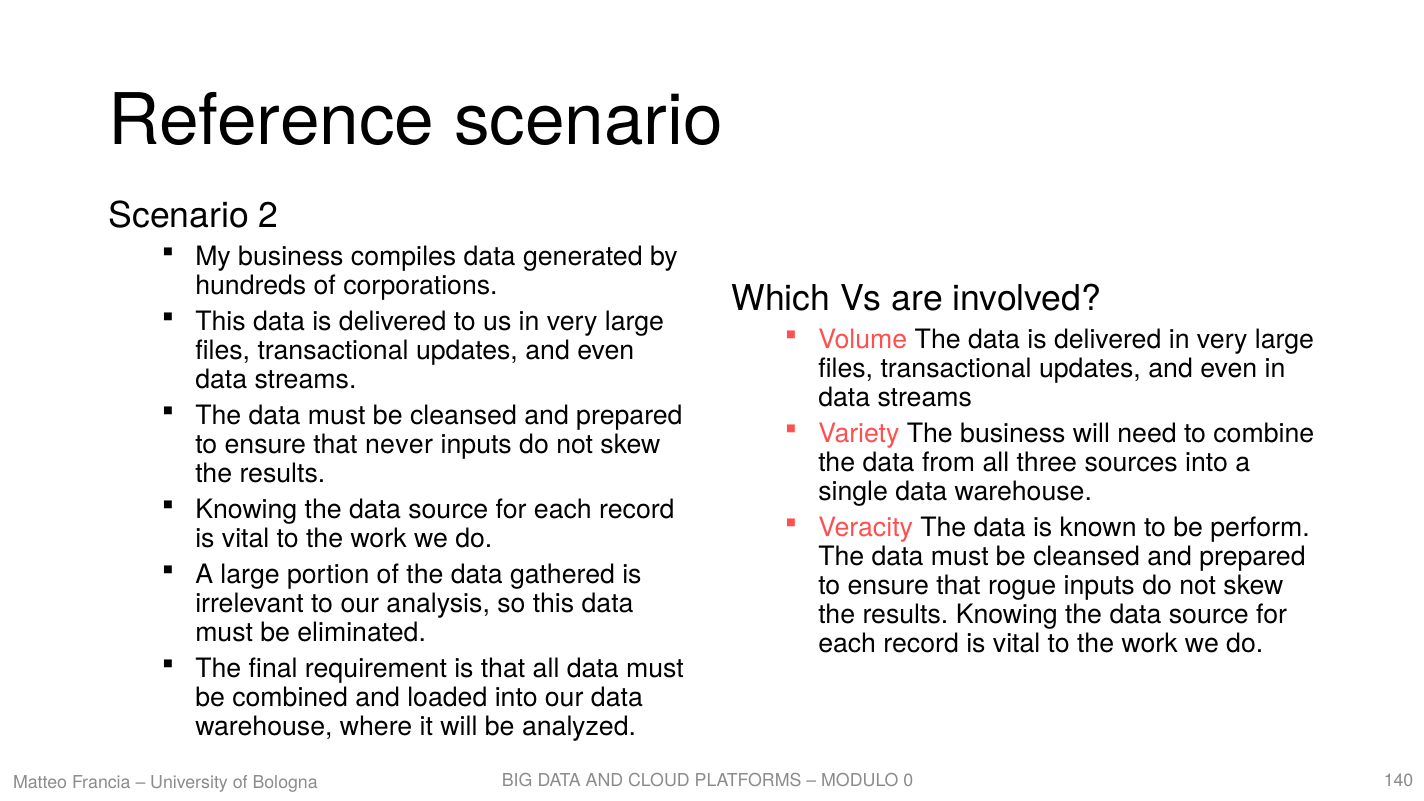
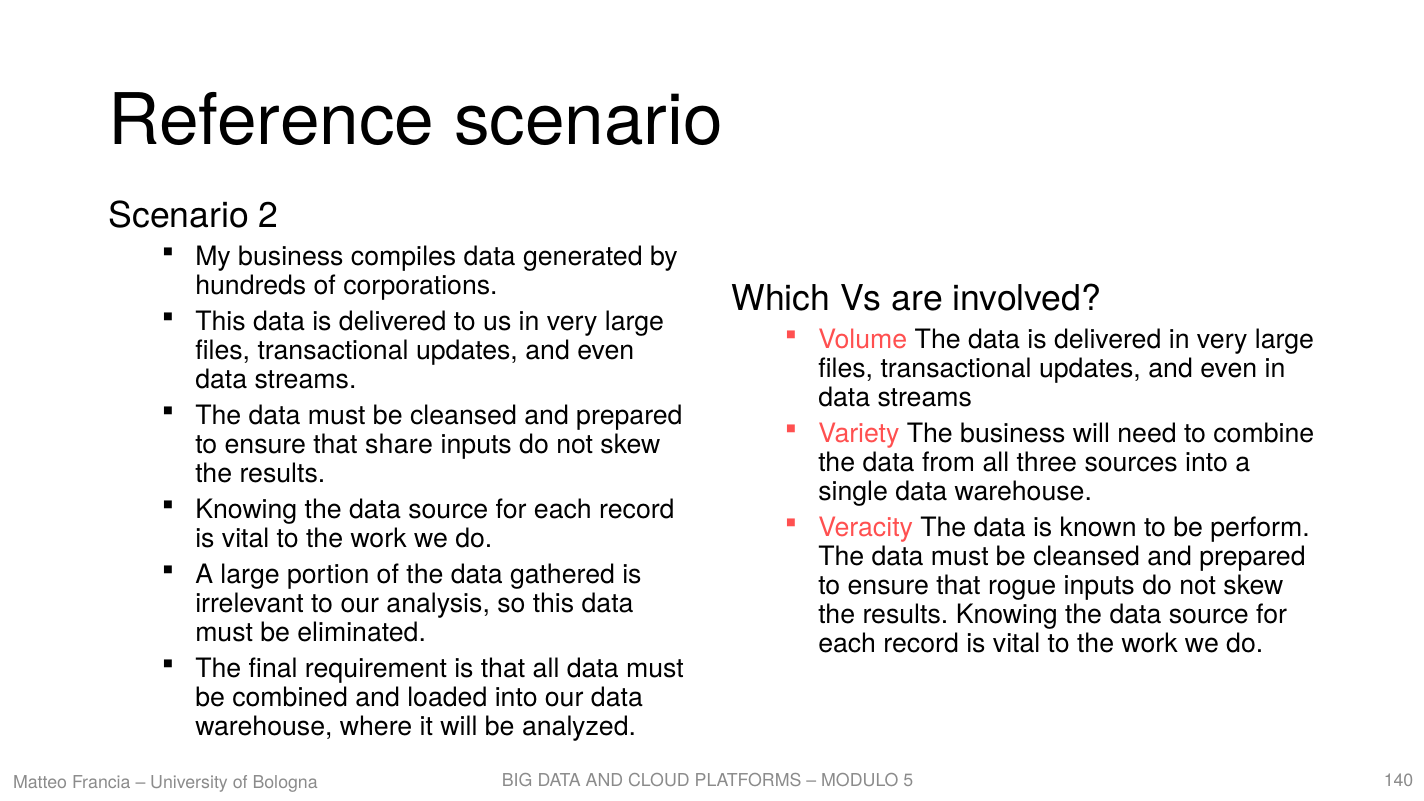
never: never -> share
0: 0 -> 5
